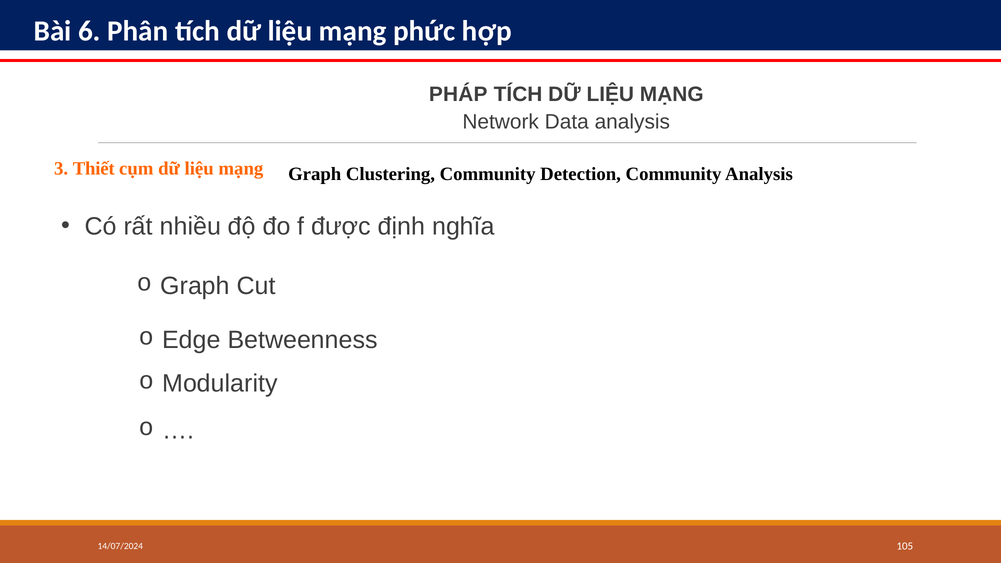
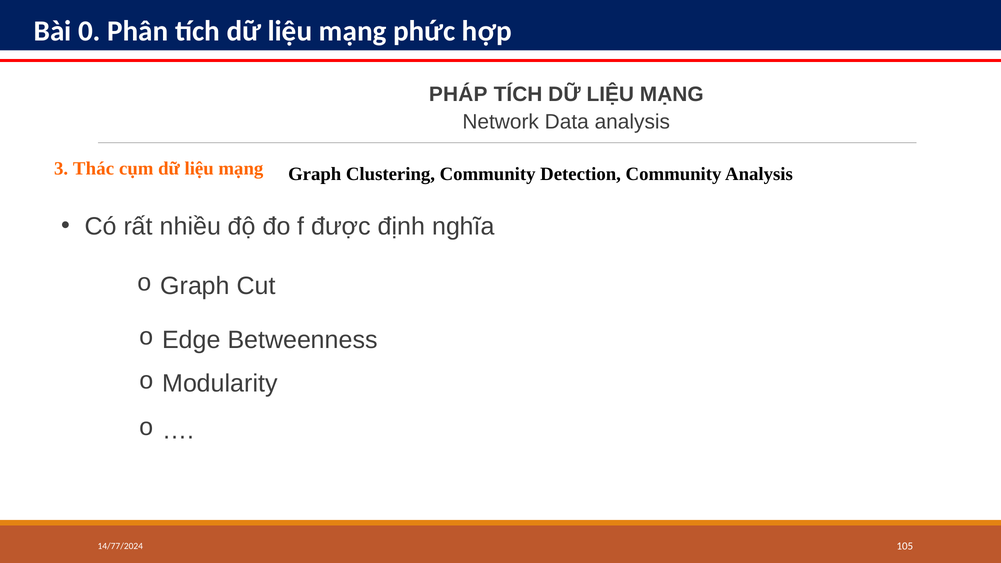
6: 6 -> 0
Thiết: Thiết -> Thác
14/07/2024: 14/07/2024 -> 14/77/2024
